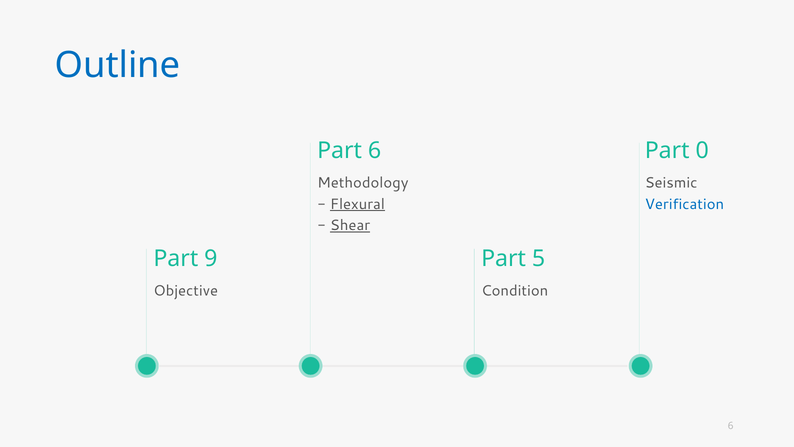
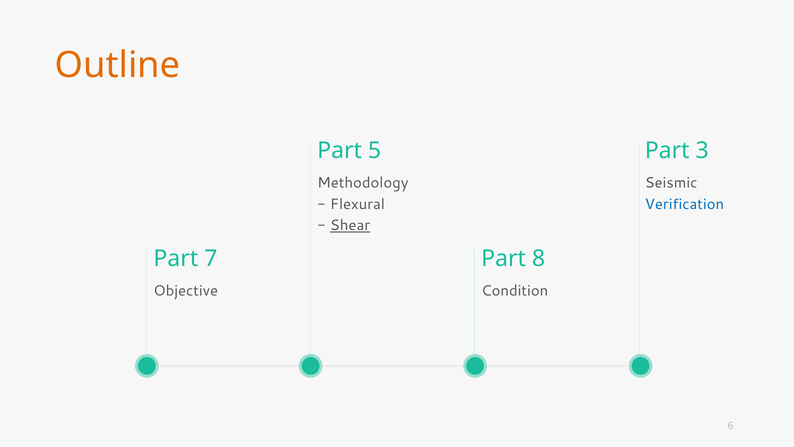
Outline colour: blue -> orange
Part 6: 6 -> 5
0: 0 -> 3
Flexural underline: present -> none
9: 9 -> 7
5: 5 -> 8
